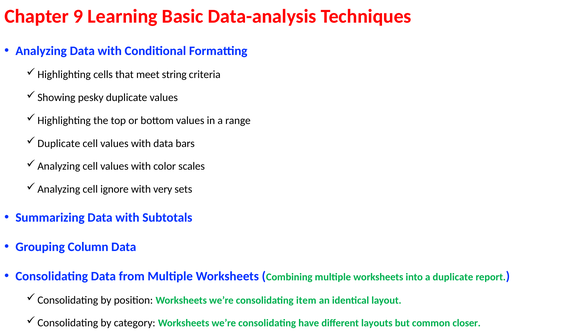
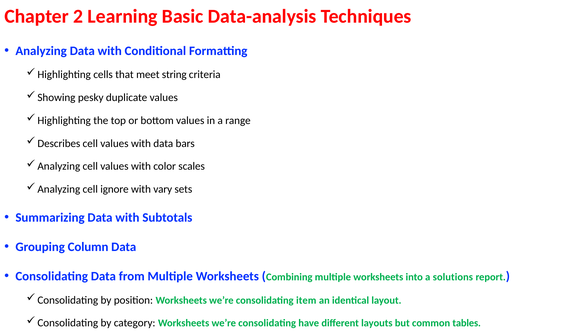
9: 9 -> 2
Duplicate at (59, 143): Duplicate -> Describes
very: very -> vary
a duplicate: duplicate -> solutions
closer: closer -> tables
